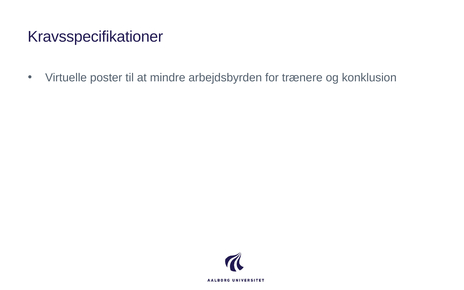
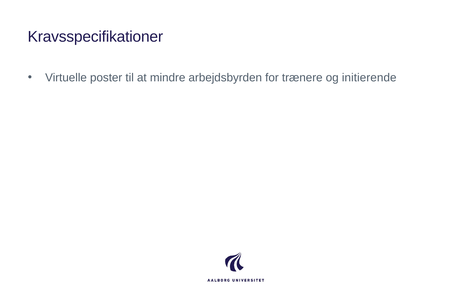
konklusion: konklusion -> initierende
